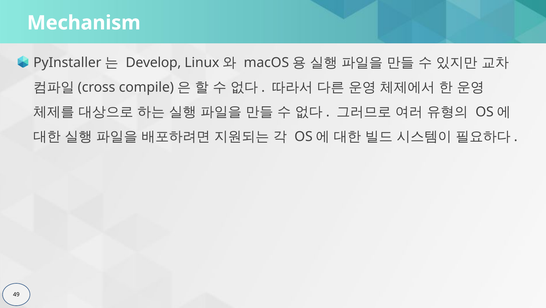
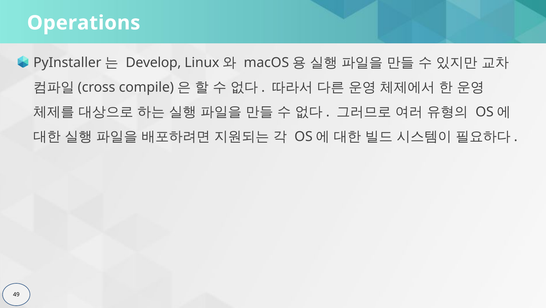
Mechanism: Mechanism -> Operations
